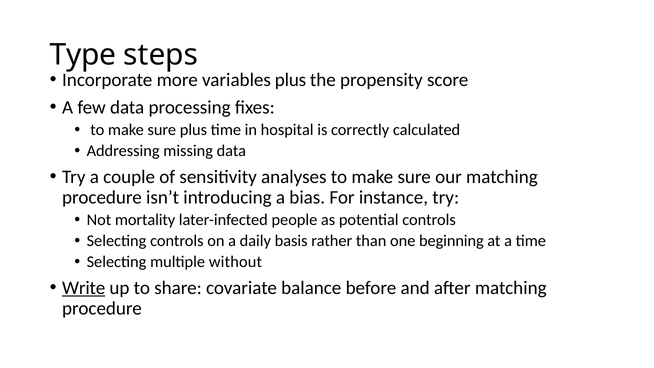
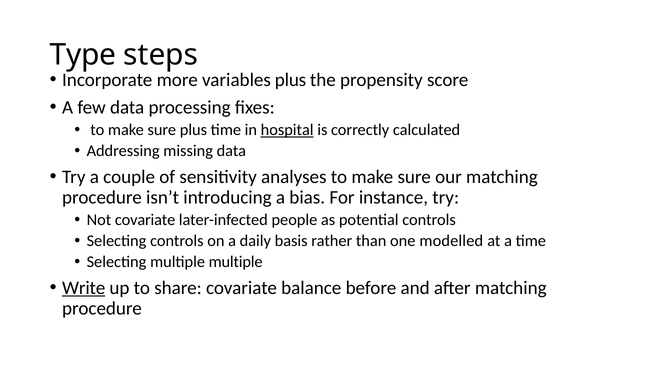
hospital underline: none -> present
Not mortality: mortality -> covariate
beginning: beginning -> modelled
multiple without: without -> multiple
